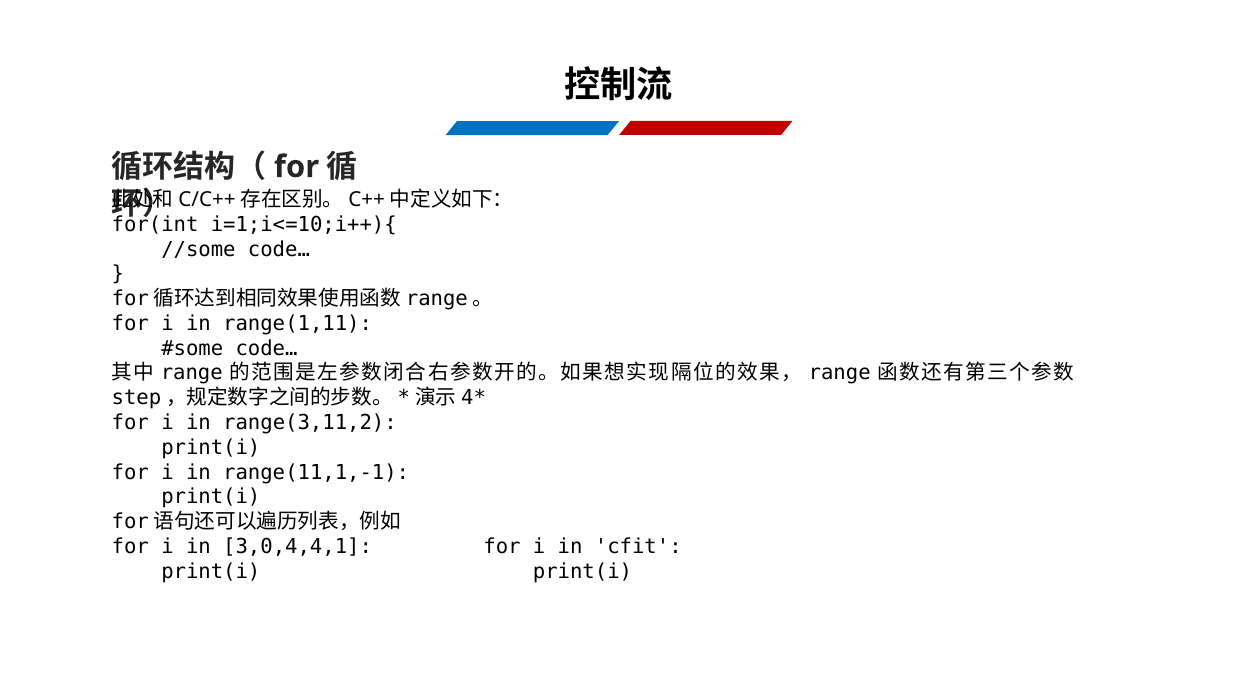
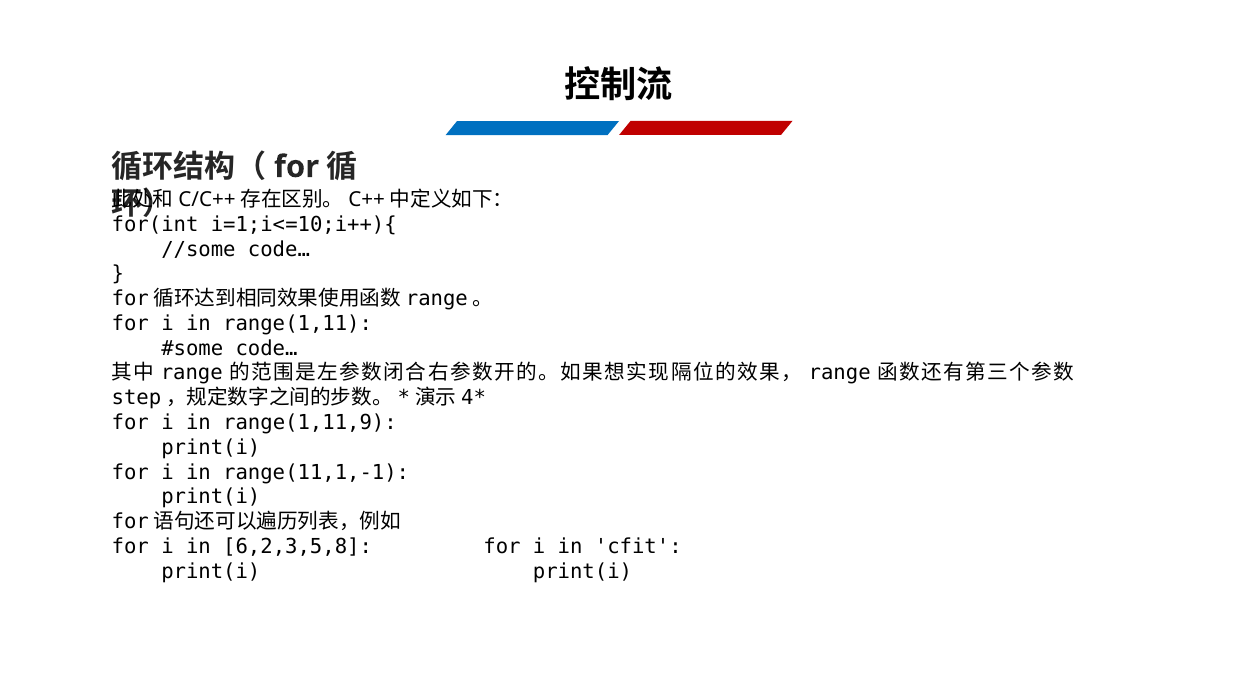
range(3,11,2: range(3,11,2 -> range(1,11,9
3,0,4,4,1: 3,0,4,4,1 -> 6,2,3,5,8
